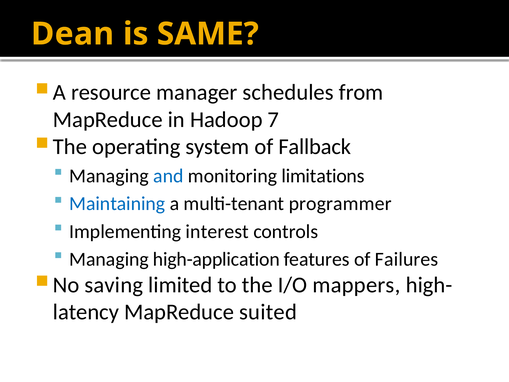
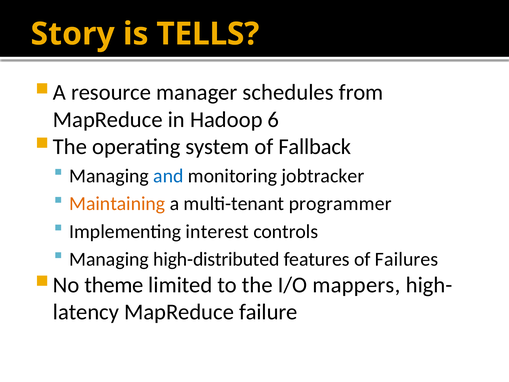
Dean: Dean -> Story
SAME: SAME -> TELLS
7: 7 -> 6
limitations: limitations -> jobtracker
Maintaining colour: blue -> orange
high-application: high-application -> high-distributed
saving: saving -> theme
suited: suited -> failure
